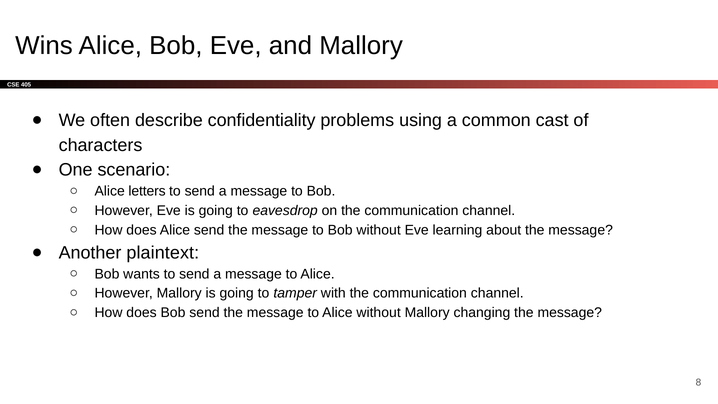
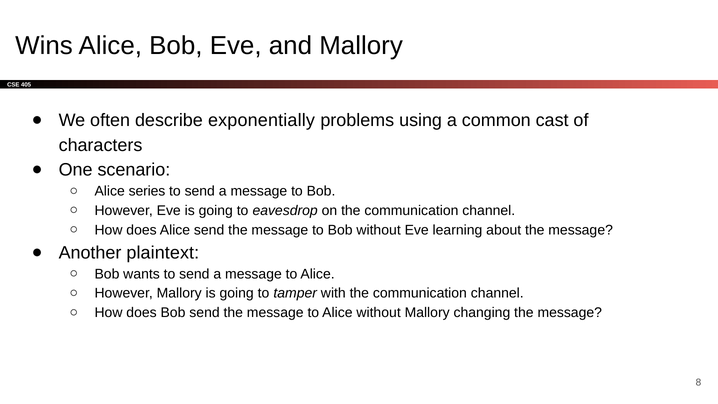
confidentiality: confidentiality -> exponentially
letters: letters -> series
